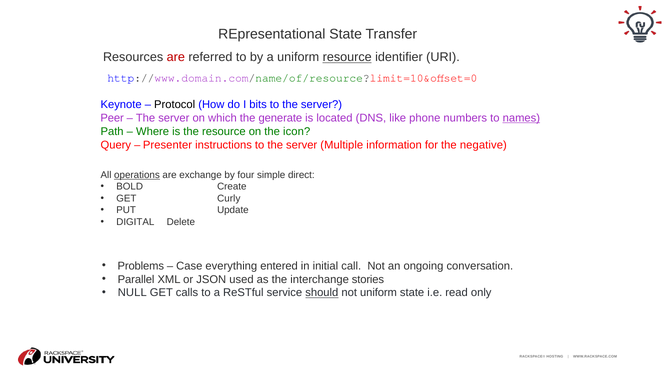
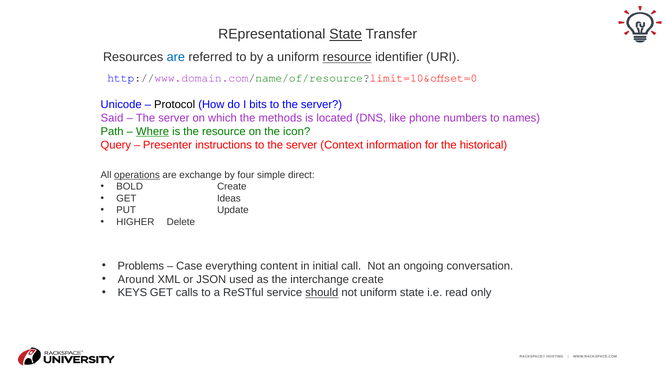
State at (346, 34) underline: none -> present
are at (176, 57) colour: red -> blue
Keynote: Keynote -> Unicode
Peer: Peer -> Said
generate: generate -> methods
names underline: present -> none
Where underline: none -> present
Multiple: Multiple -> Context
negative: negative -> historical
Curly: Curly -> Ideas
DIGITAL: DIGITAL -> HIGHER
entered: entered -> content
Parallel: Parallel -> Around
interchange stories: stories -> create
NULL: NULL -> KEYS
